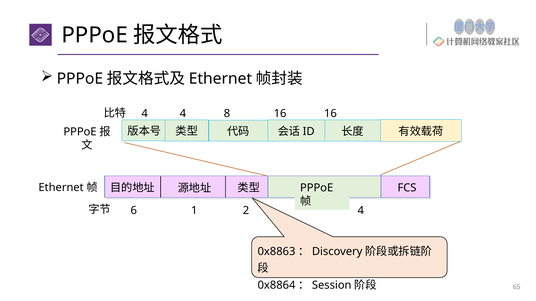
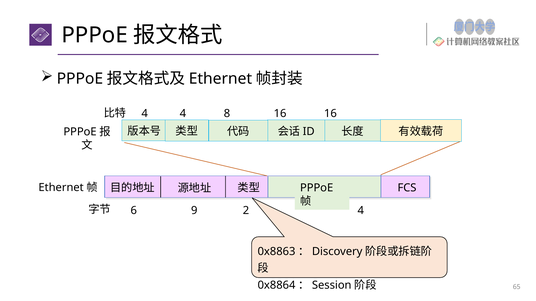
1: 1 -> 9
